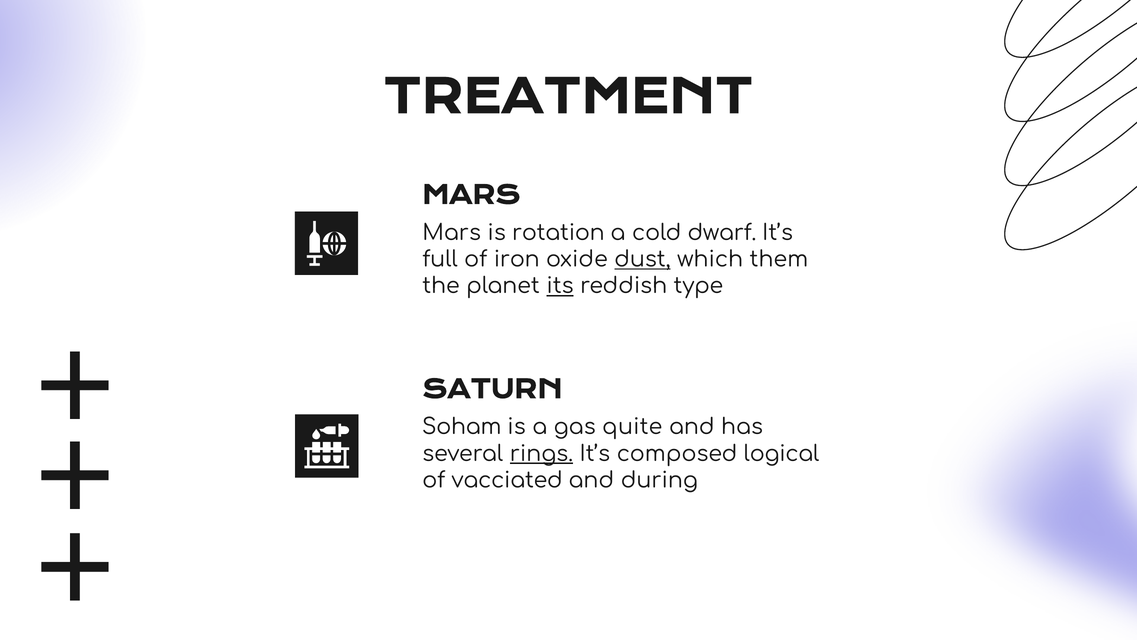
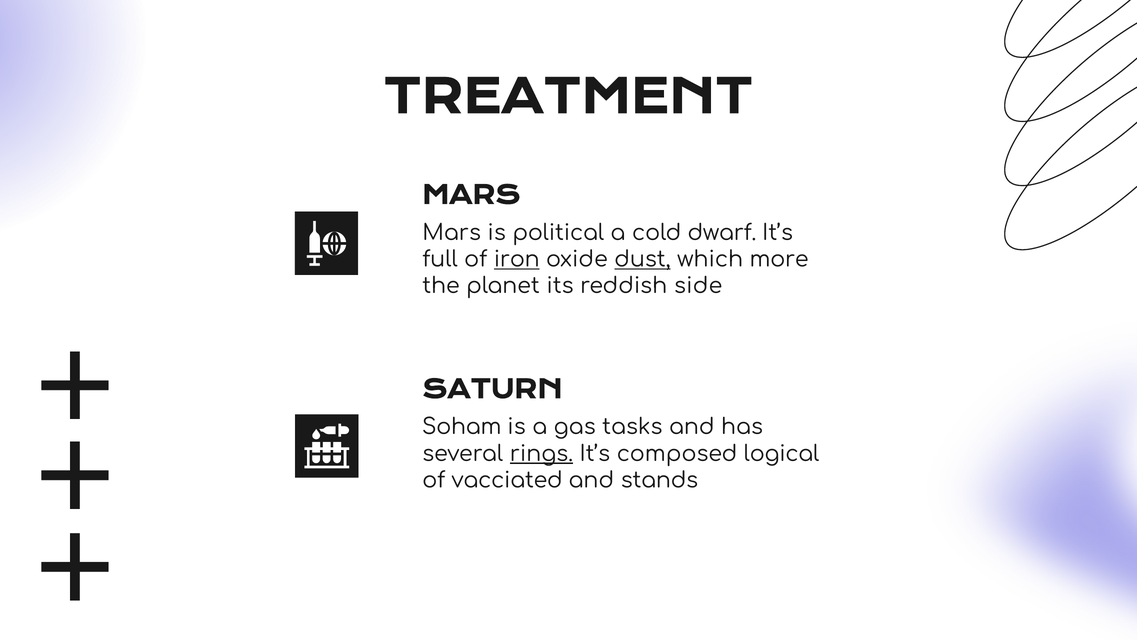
rotation: rotation -> political
iron underline: none -> present
them: them -> more
its underline: present -> none
type: type -> side
quite: quite -> tasks
during: during -> stands
